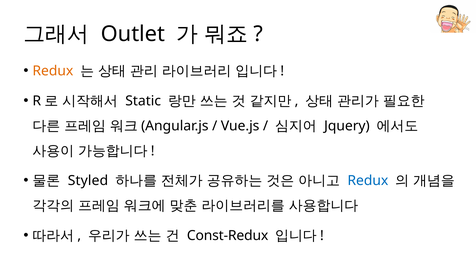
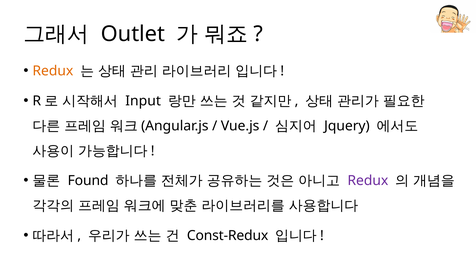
Static: Static -> Input
Styled: Styled -> Found
Redux at (368, 181) colour: blue -> purple
